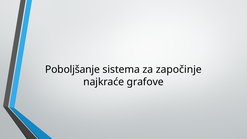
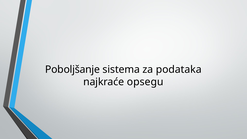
započinje: započinje -> podataka
grafove: grafove -> opsegu
